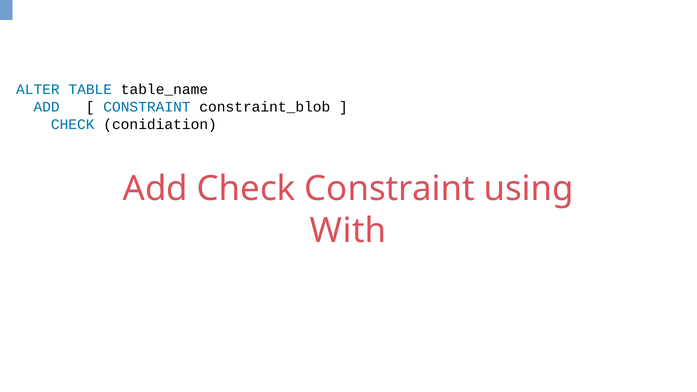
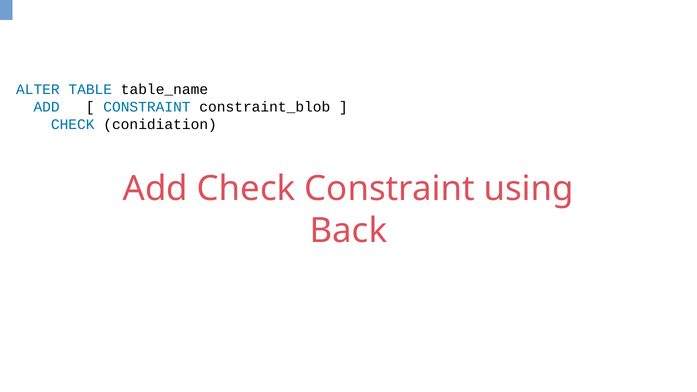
With: With -> Back
